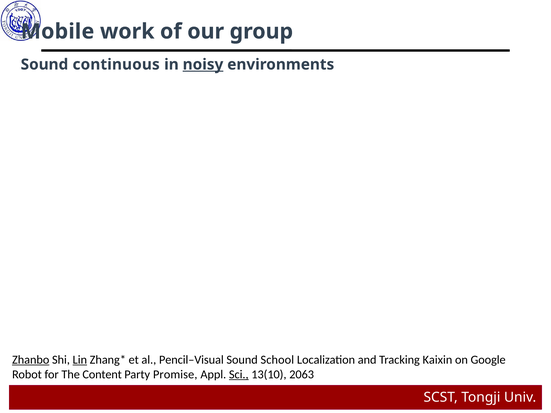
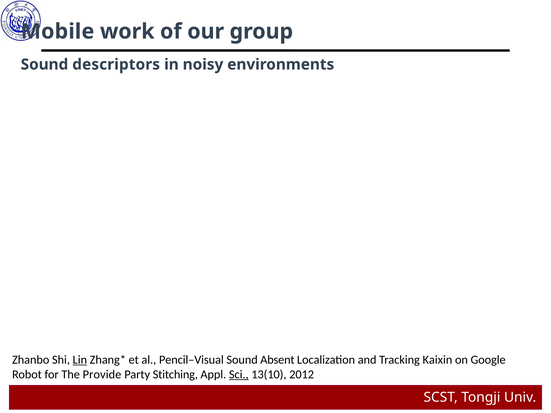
continuous: continuous -> descriptors
noisy underline: present -> none
Zhanbo underline: present -> none
School: School -> Absent
Content: Content -> Provide
Promise: Promise -> Stitching
2063: 2063 -> 2012
